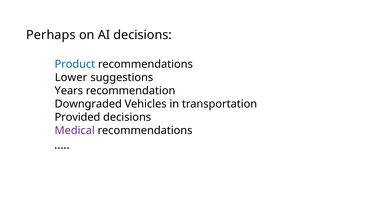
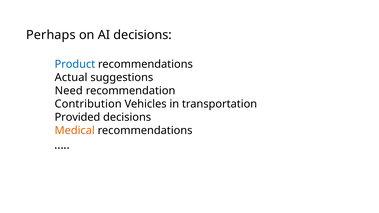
Lower: Lower -> Actual
Years: Years -> Need
Downgraded: Downgraded -> Contribution
Medical colour: purple -> orange
